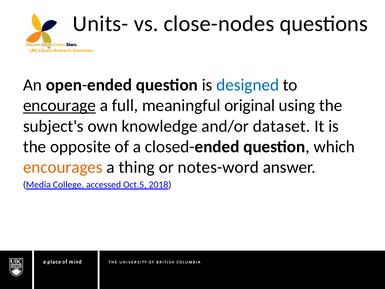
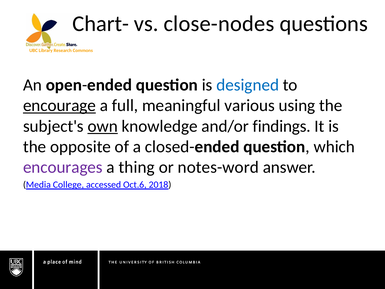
Units-: Units- -> Chart-
original: original -> various
own underline: none -> present
dataset: dataset -> findings
encourages colour: orange -> purple
Oct.5: Oct.5 -> Oct.6
